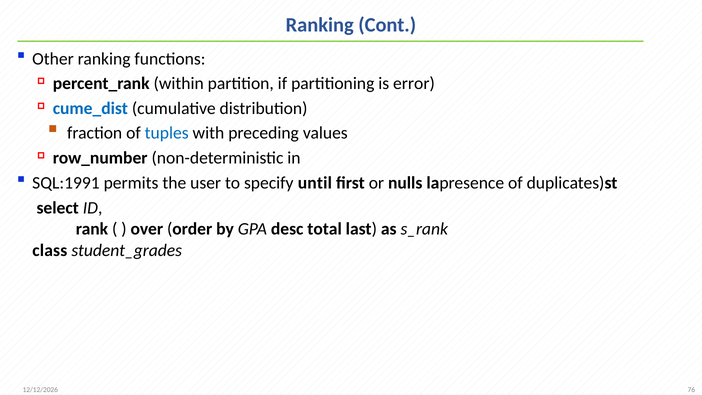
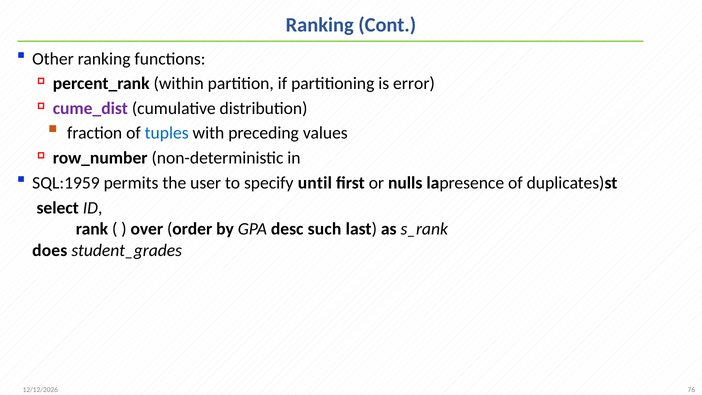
cume_dist colour: blue -> purple
SQL:1991: SQL:1991 -> SQL:1959
total: total -> such
class: class -> does
